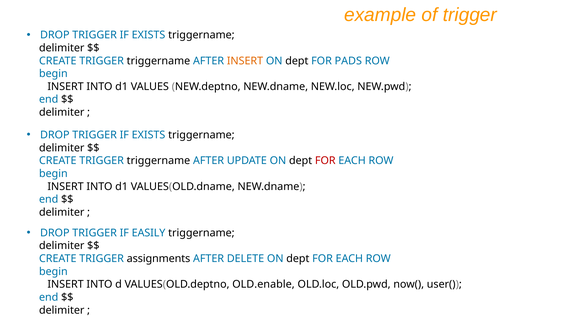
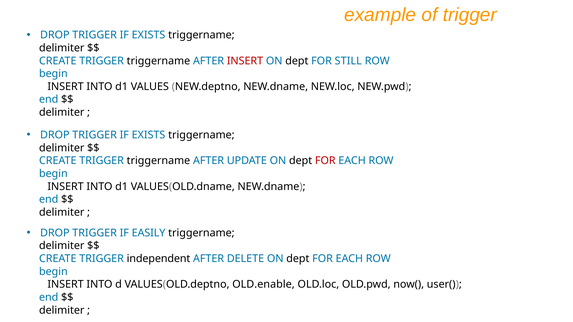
INSERT at (245, 61) colour: orange -> red
PADS: PADS -> STILL
assignments: assignments -> independent
